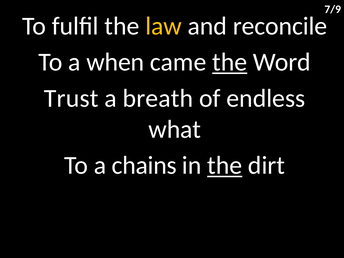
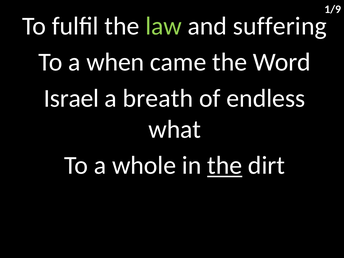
7/9: 7/9 -> 1/9
law colour: yellow -> light green
reconcile: reconcile -> suffering
the at (230, 62) underline: present -> none
Trust: Trust -> Israel
chains: chains -> whole
